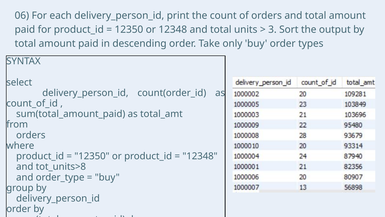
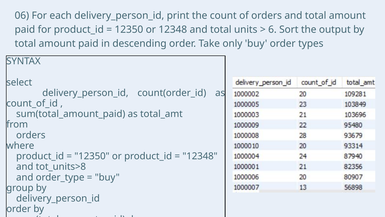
3: 3 -> 6
